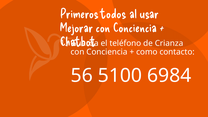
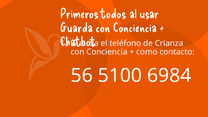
Mejorar at (77, 28): Mejorar -> Guarda
